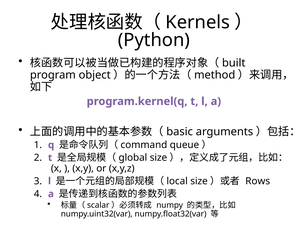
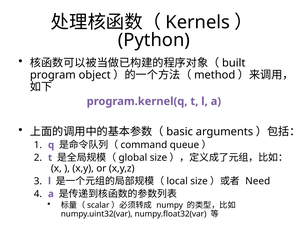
Rows: Rows -> Need
